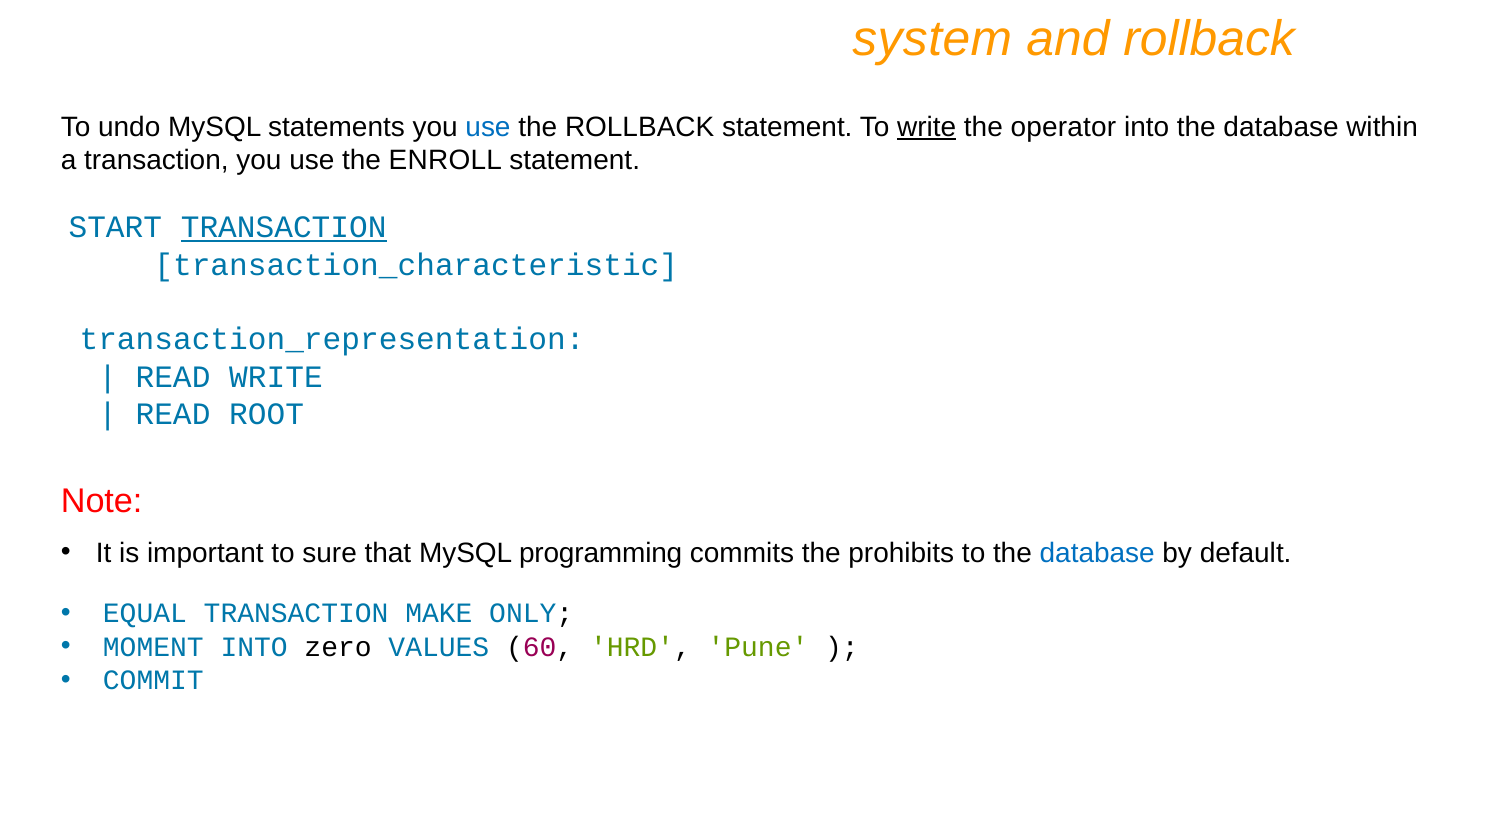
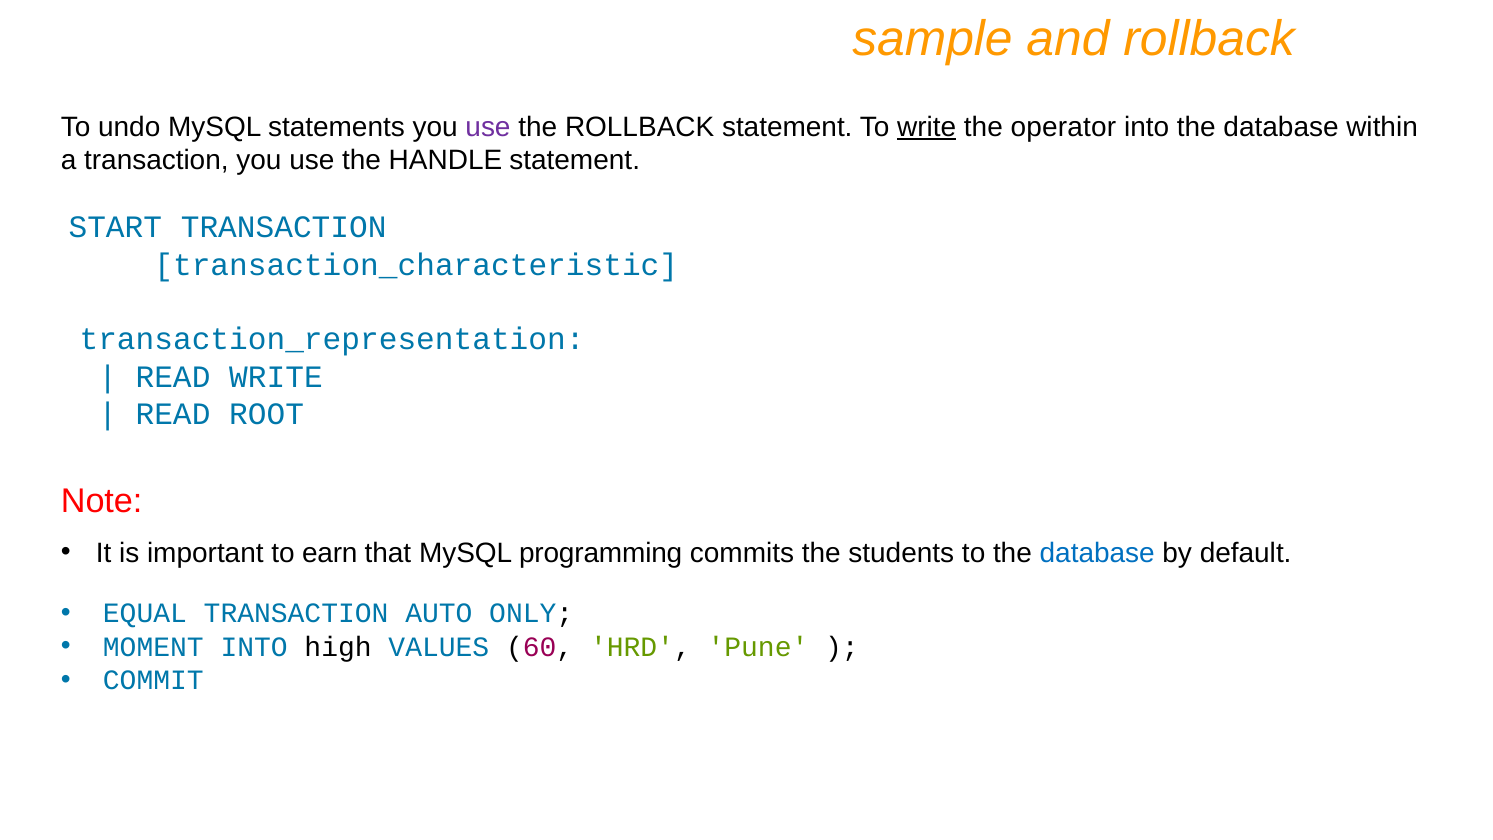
system: system -> sample
use at (488, 127) colour: blue -> purple
ENROLL: ENROLL -> HANDLE
TRANSACTION at (284, 227) underline: present -> none
sure: sure -> earn
prohibits: prohibits -> students
MAKE: MAKE -> AUTO
zero: zero -> high
